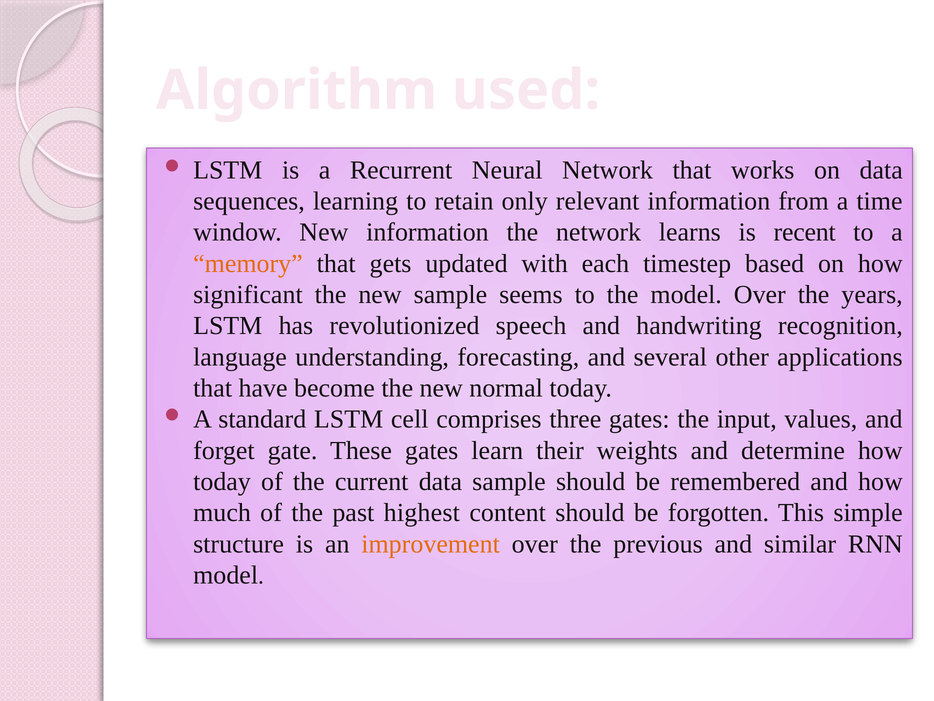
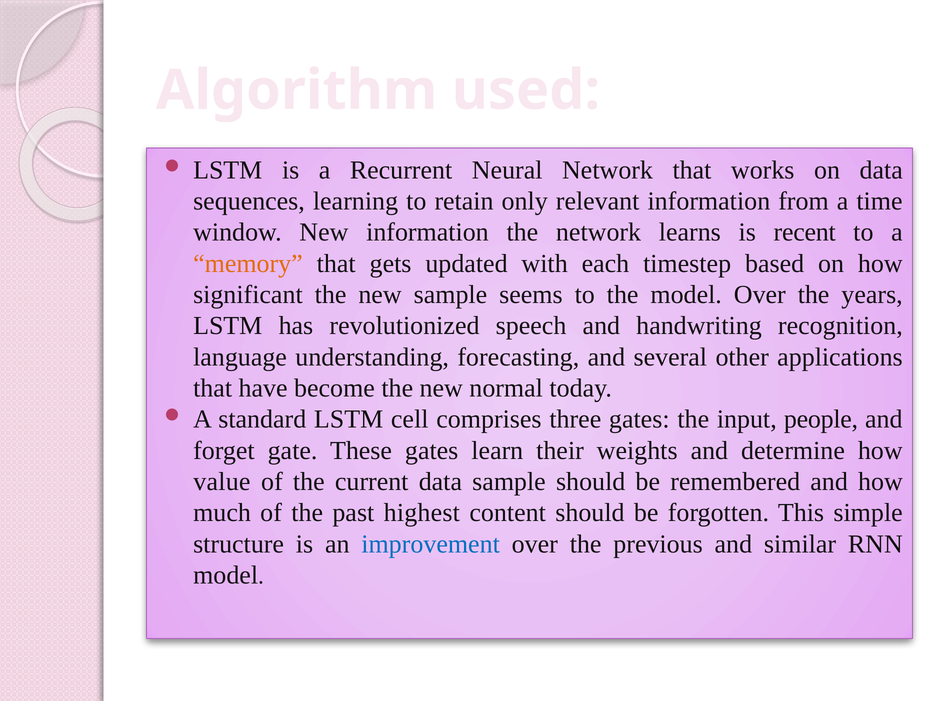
values: values -> people
today at (222, 481): today -> value
improvement colour: orange -> blue
